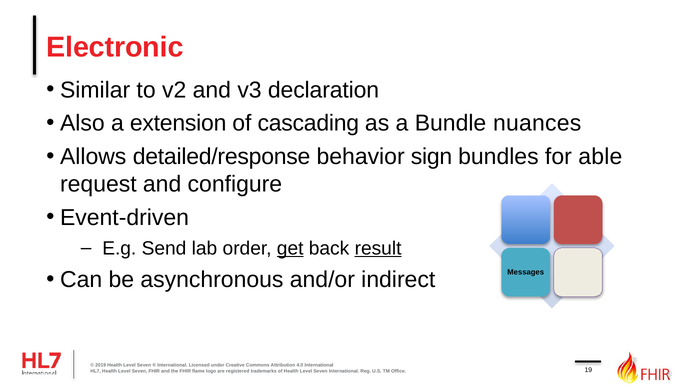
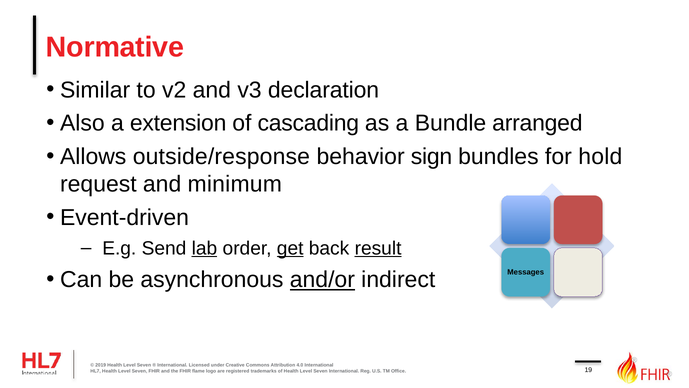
Electronic: Electronic -> Normative
nuances: nuances -> arranged
detailed/response: detailed/response -> outside/response
able: able -> hold
configure: configure -> minimum
lab underline: none -> present
and/or underline: none -> present
